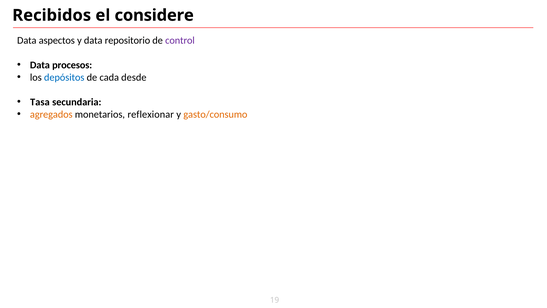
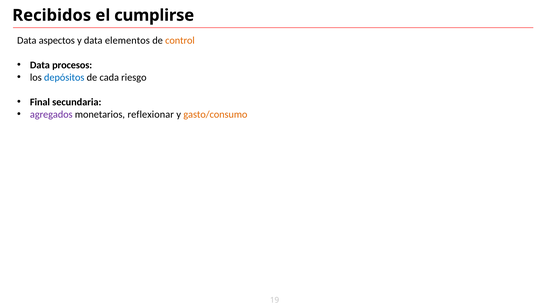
considere: considere -> cumplirse
repositorio: repositorio -> elementos
control colour: purple -> orange
desde: desde -> riesgo
Tasa: Tasa -> Final
agregados colour: orange -> purple
